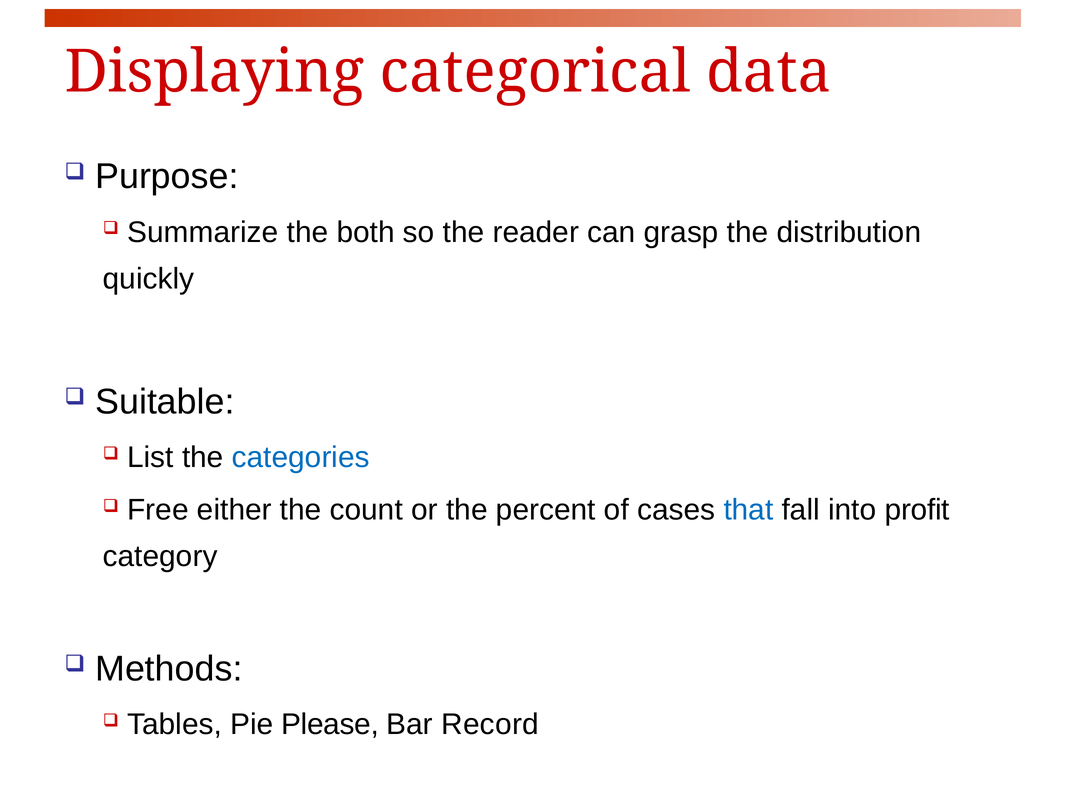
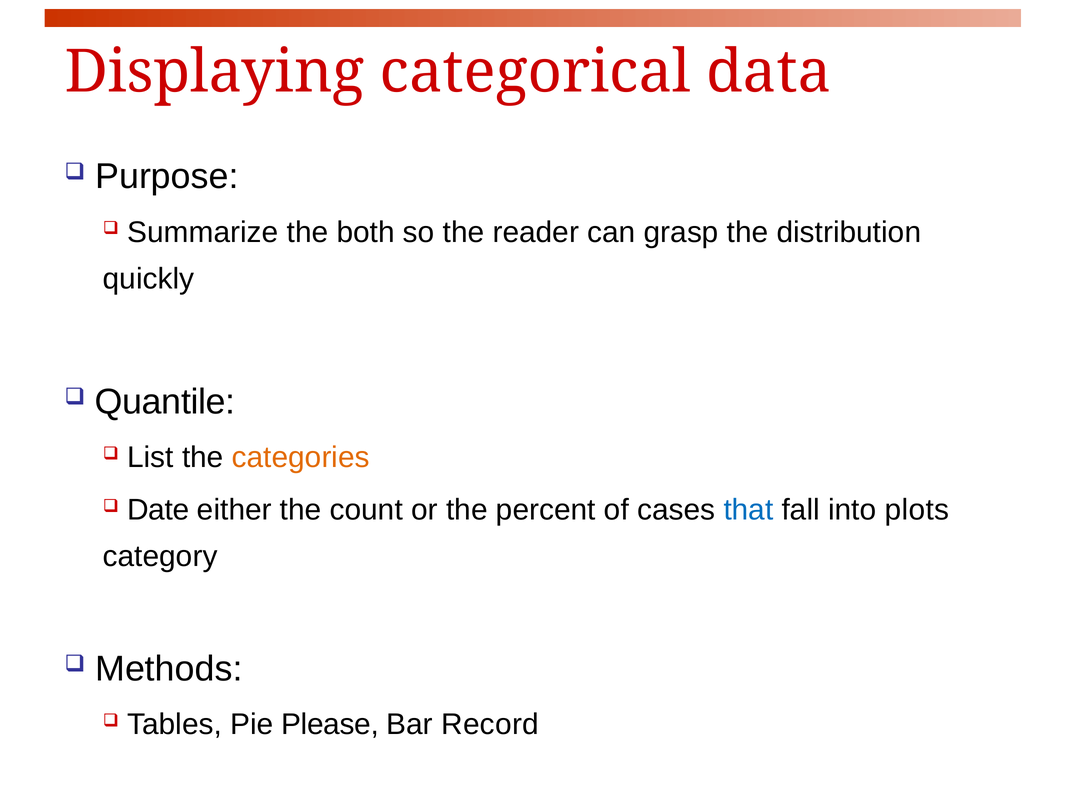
Suitable: Suitable -> Quantile
categories colour: blue -> orange
Free: Free -> Date
profit: profit -> plots
